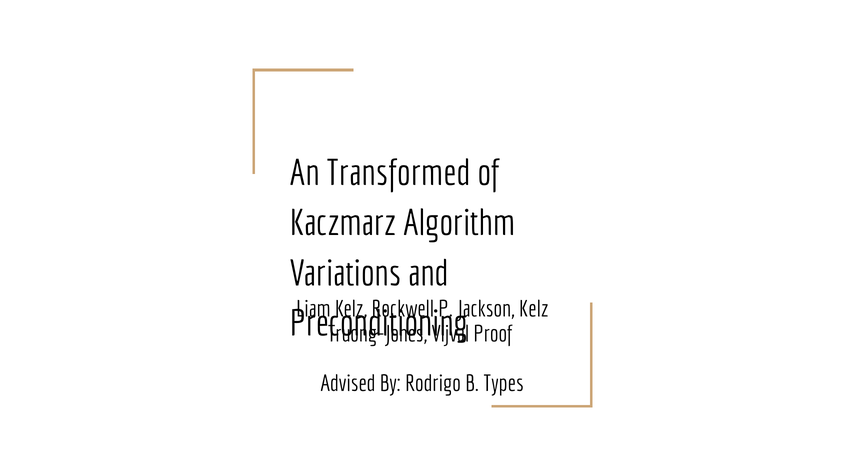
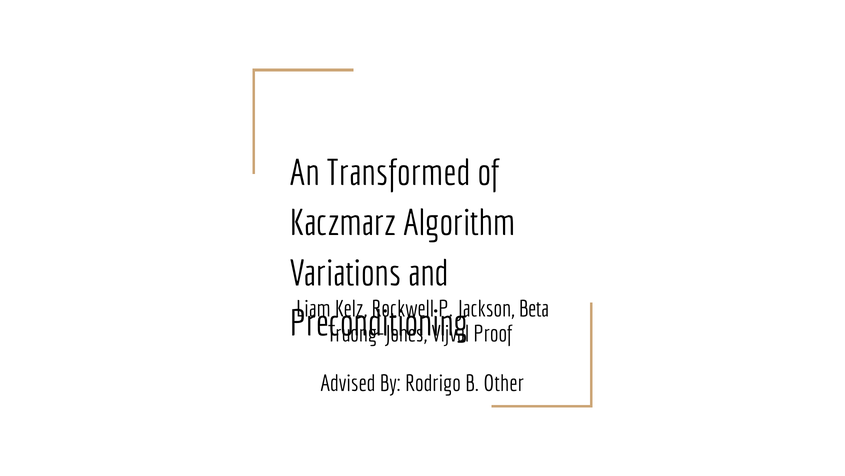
Jackson Kelz: Kelz -> Beta
Types: Types -> Other
